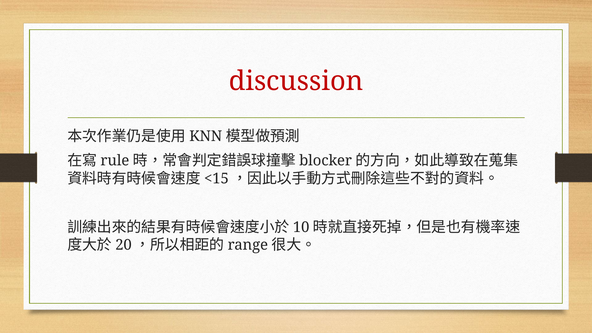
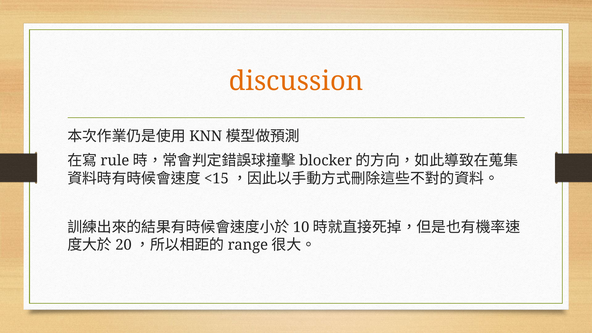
discussion colour: red -> orange
